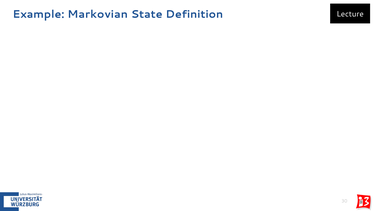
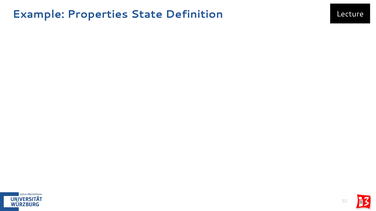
Markovian: Markovian -> Properties
